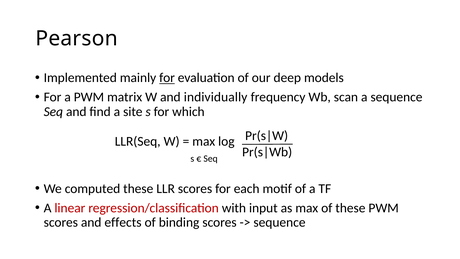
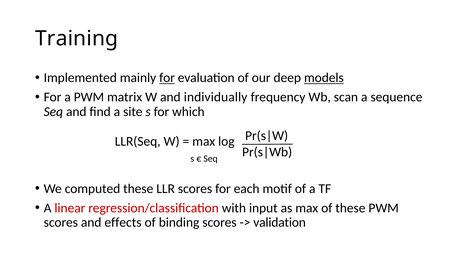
Pearson: Pearson -> Training
models underline: none -> present
sequence at (279, 222): sequence -> validation
